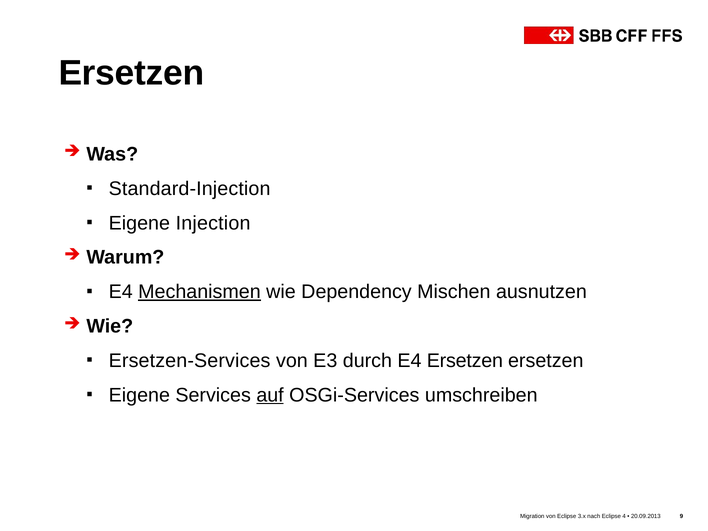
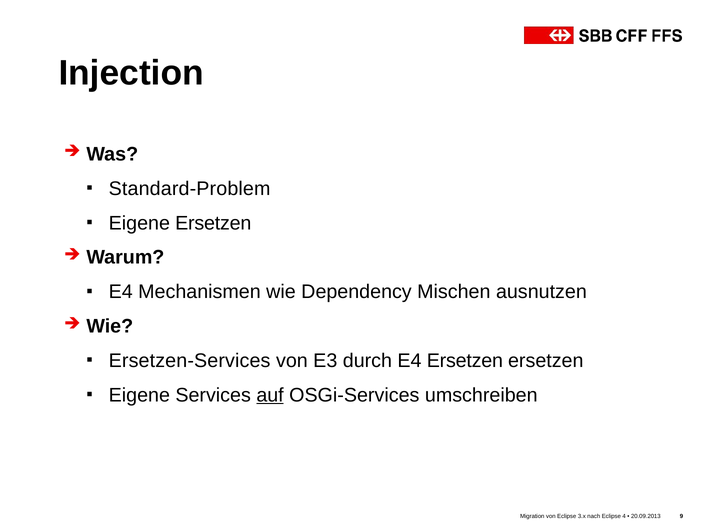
Ersetzen at (131, 73): Ersetzen -> Injection
Standard-Injection: Standard-Injection -> Standard-Problem
Eigene Injection: Injection -> Ersetzen
Mechanismen underline: present -> none
